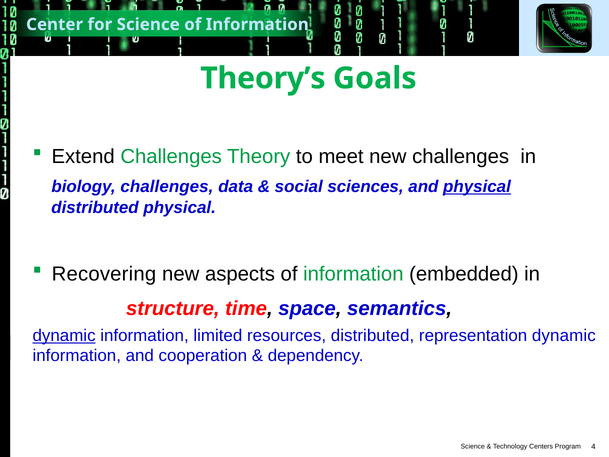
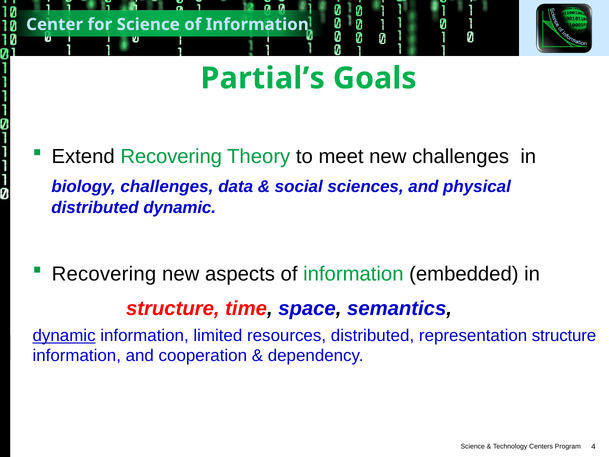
Theory’s: Theory’s -> Partial’s
Extend Challenges: Challenges -> Recovering
physical at (477, 187) underline: present -> none
distributed physical: physical -> dynamic
representation dynamic: dynamic -> structure
